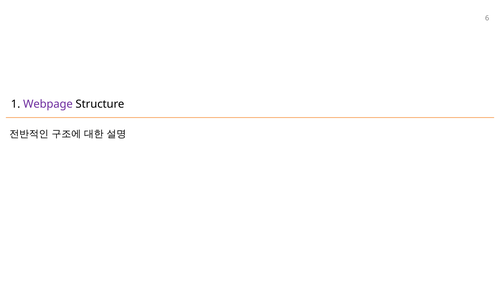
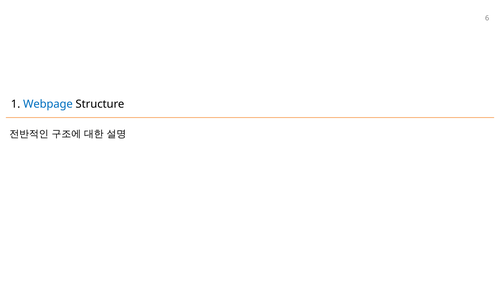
Webpage colour: purple -> blue
